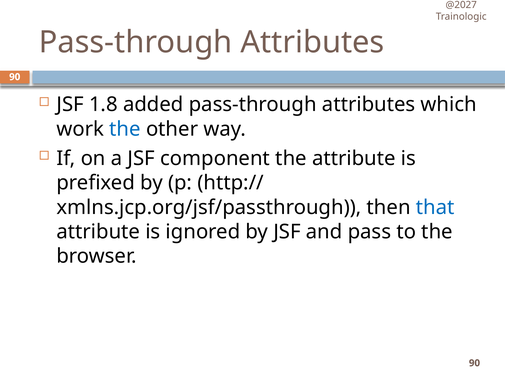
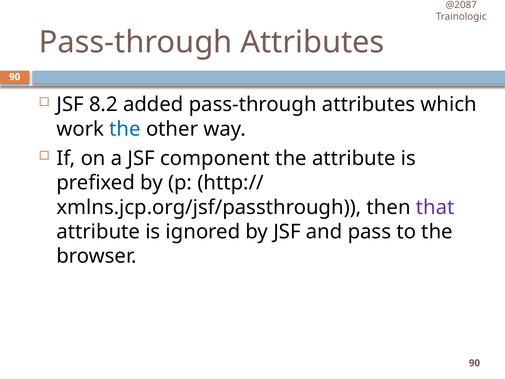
@2027: @2027 -> @2087
1.8: 1.8 -> 8.2
that colour: blue -> purple
